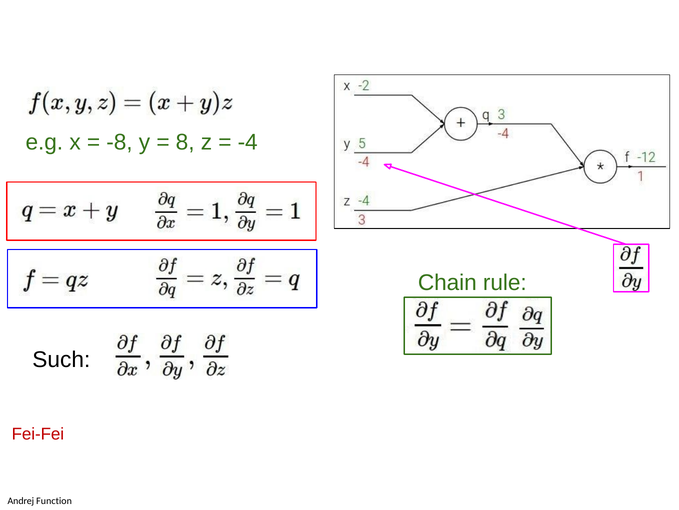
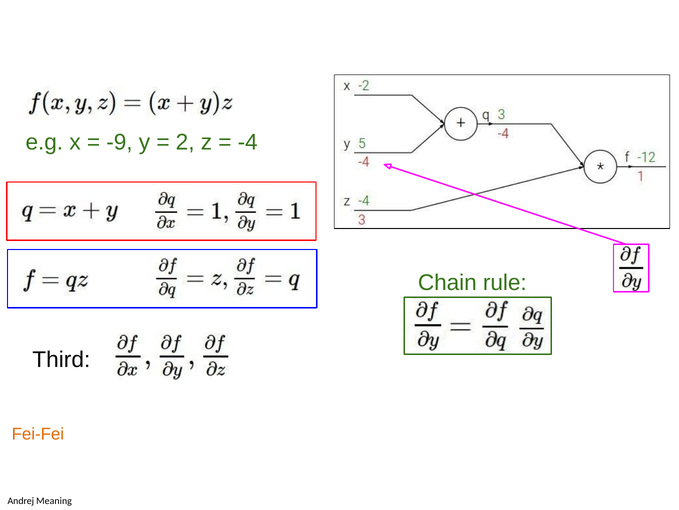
-8: -8 -> -9
8: 8 -> 2
Such: Such -> Third
Fei-Fei colour: red -> orange
Function: Function -> Meaning
